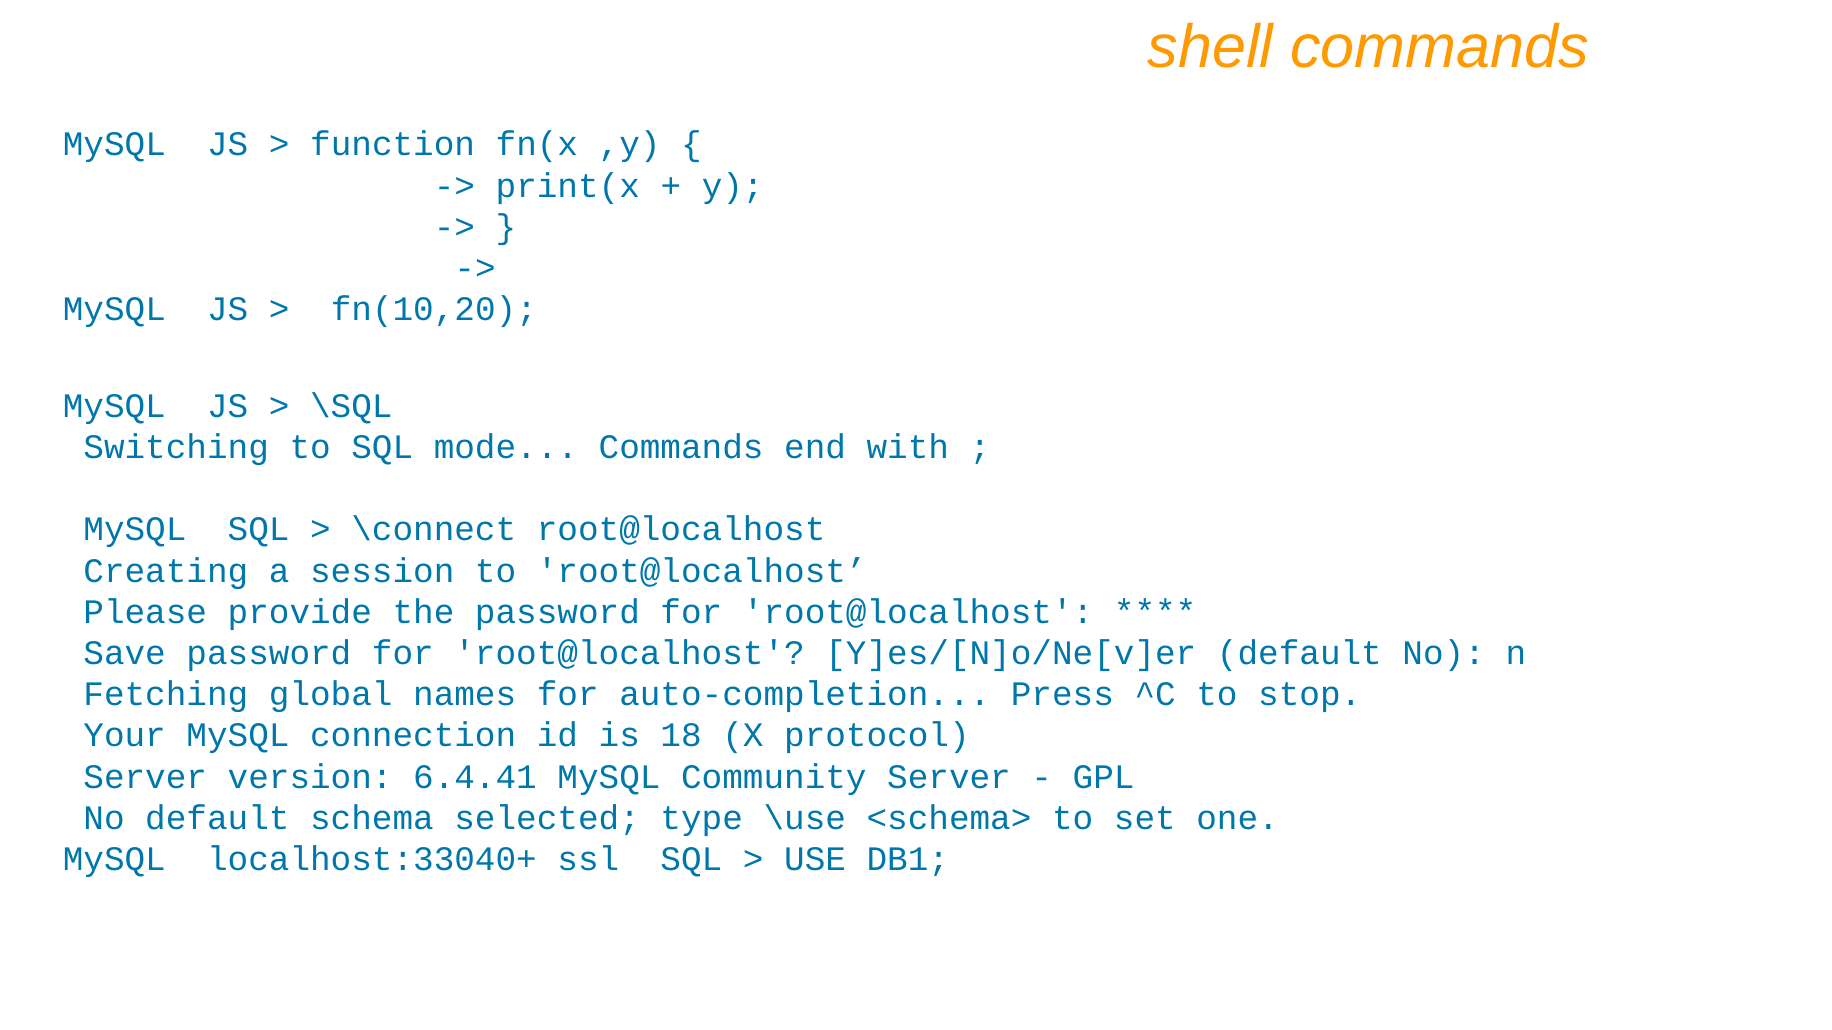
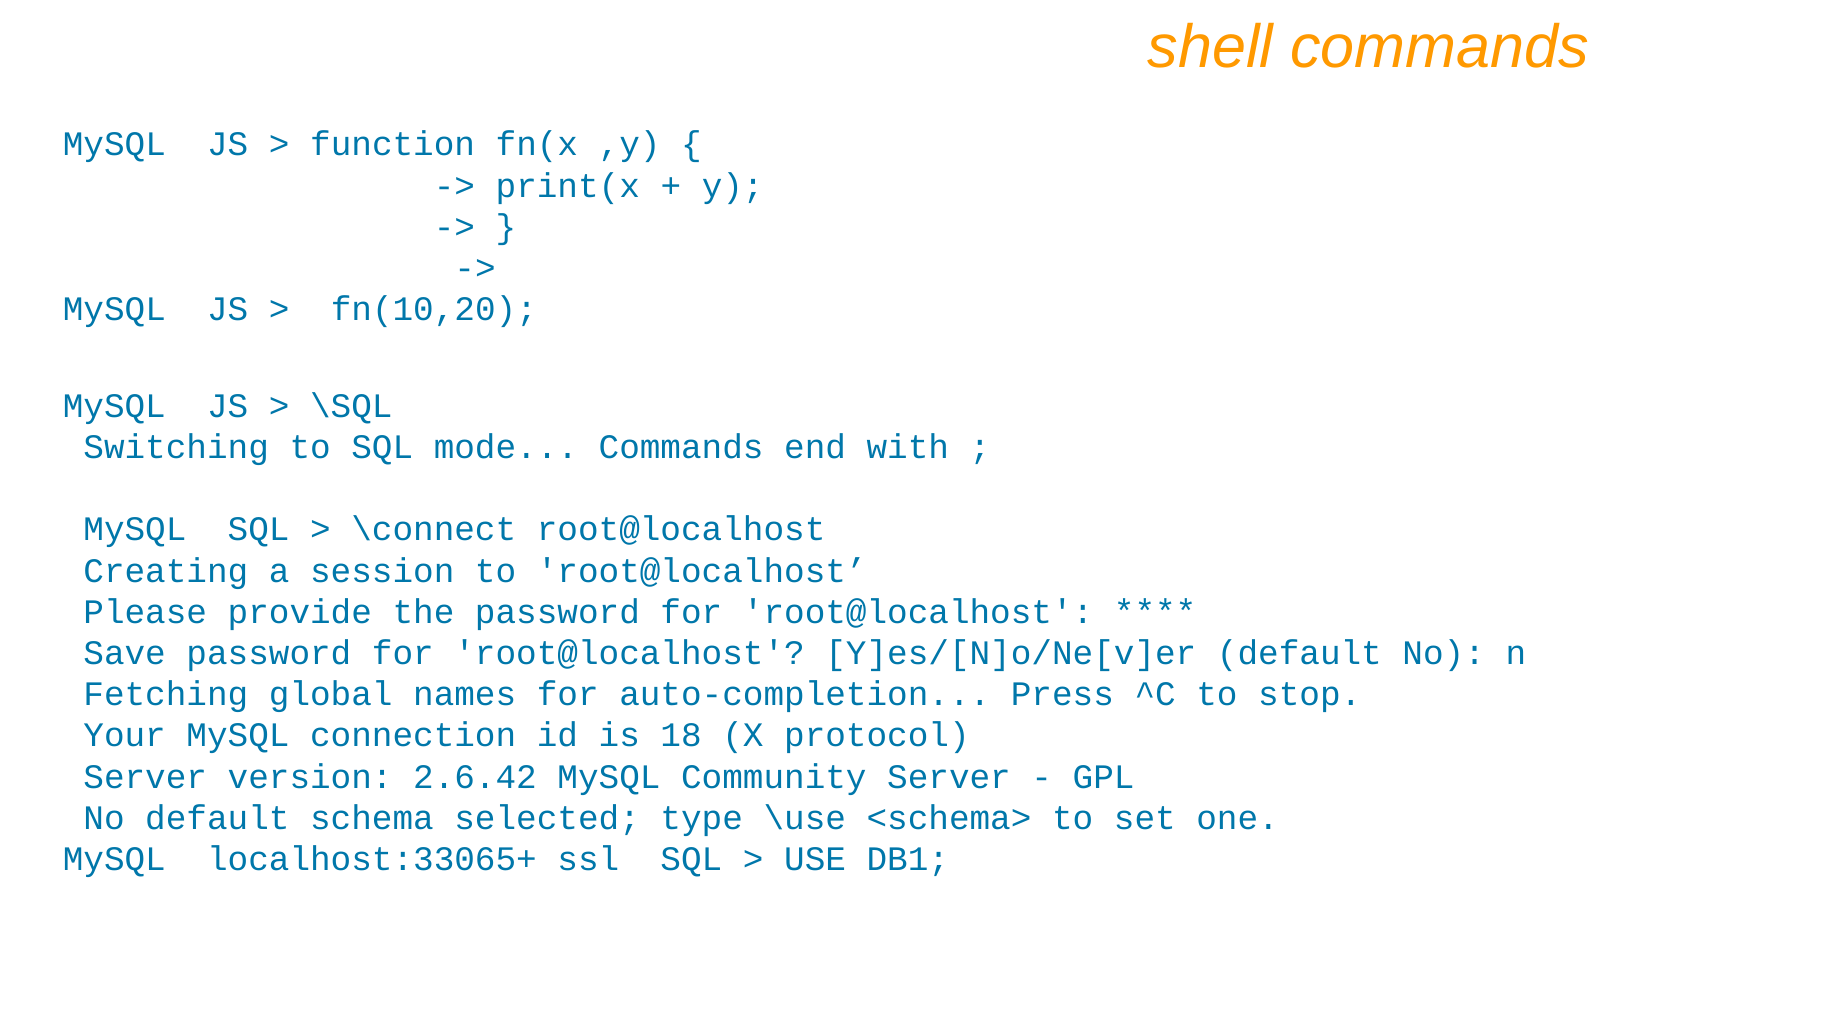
6.4.41: 6.4.41 -> 2.6.42
localhost:33040+: localhost:33040+ -> localhost:33065+
